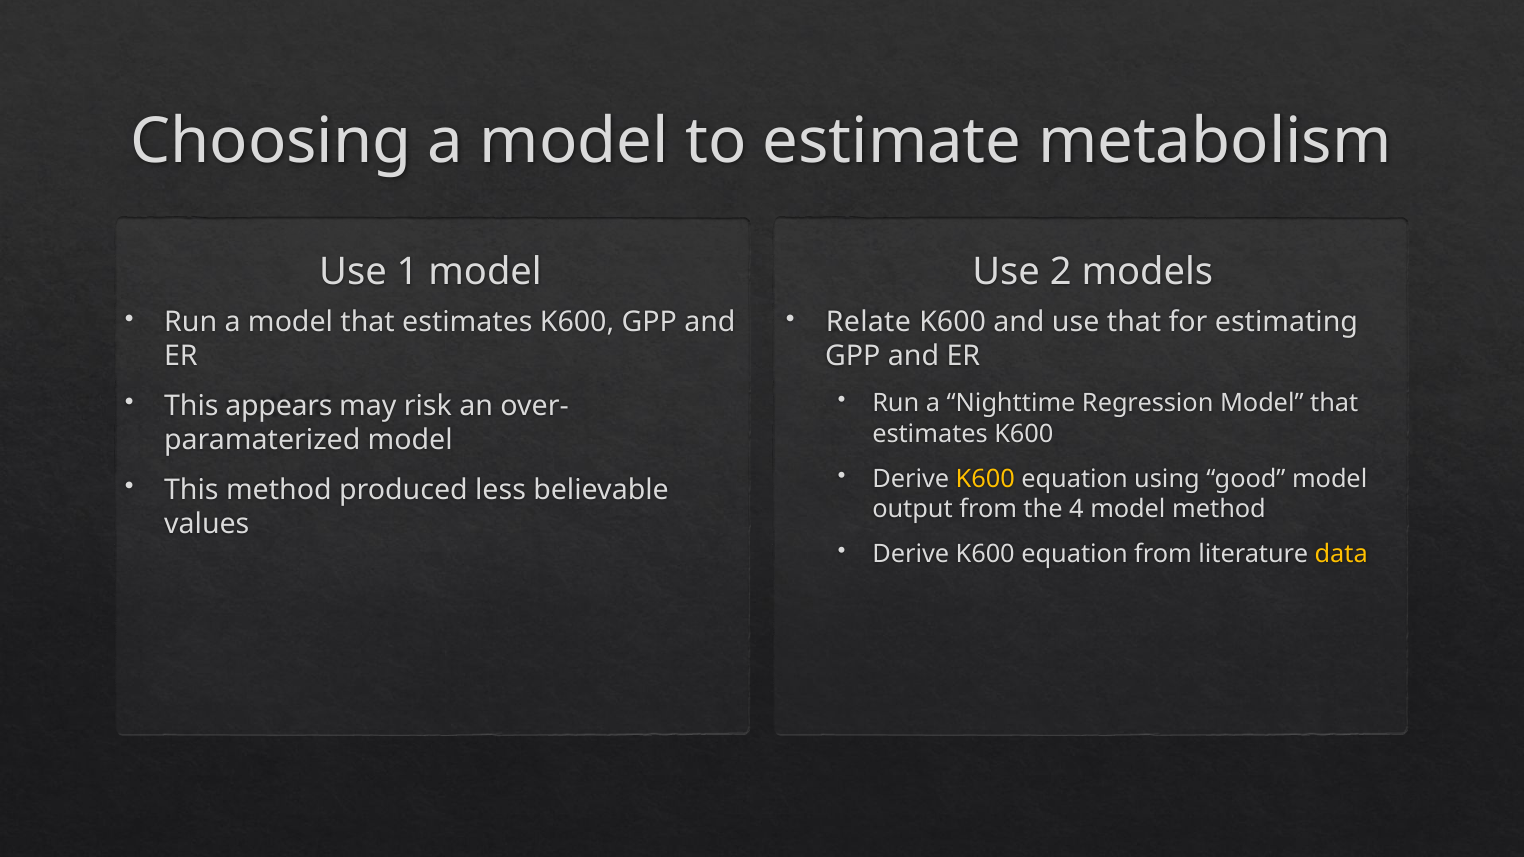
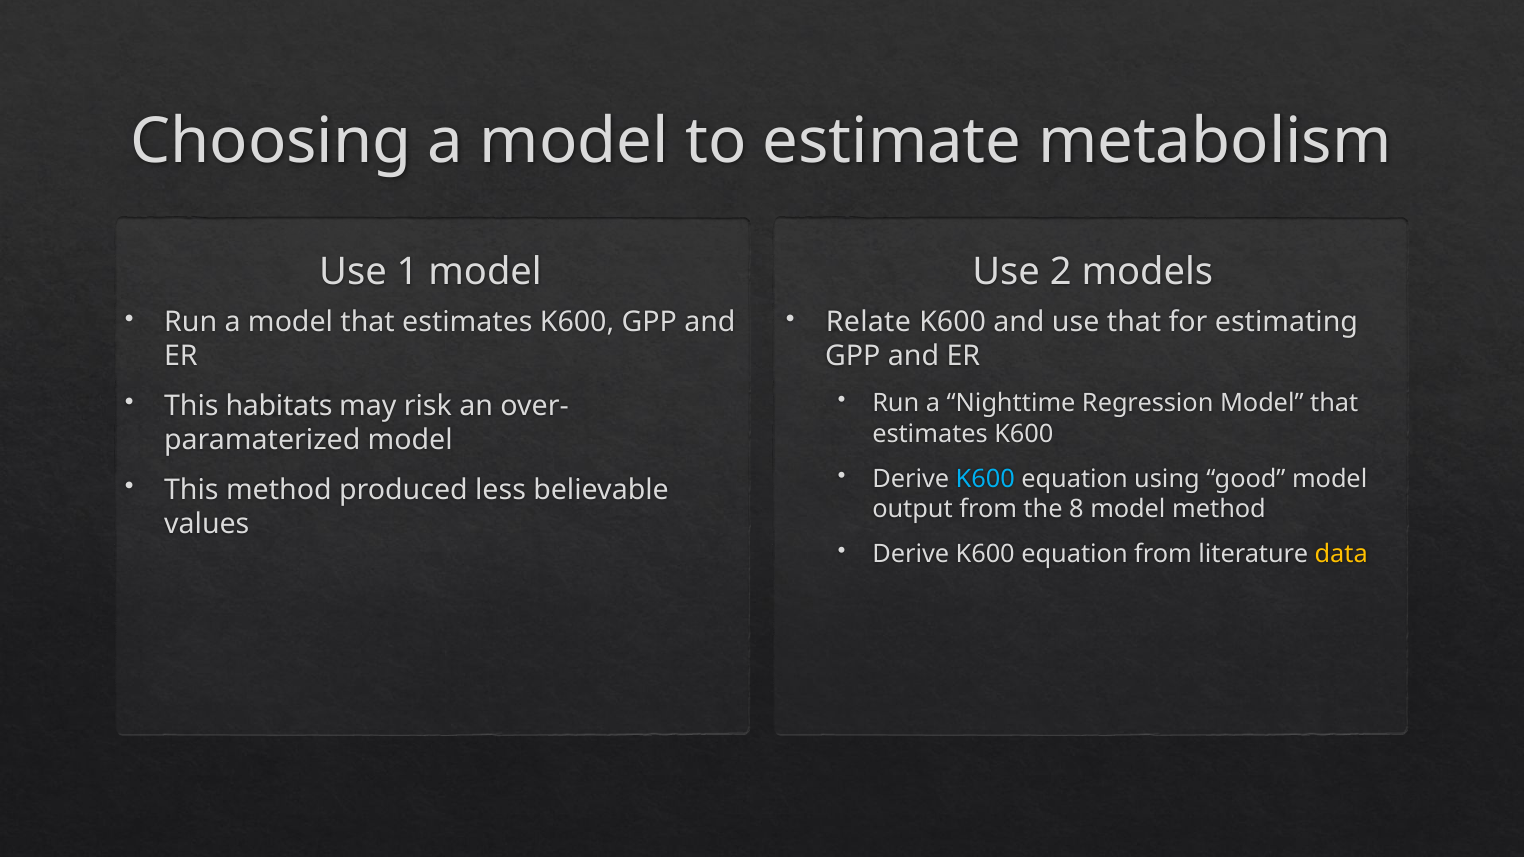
appears: appears -> habitats
K600 at (985, 479) colour: yellow -> light blue
4: 4 -> 8
